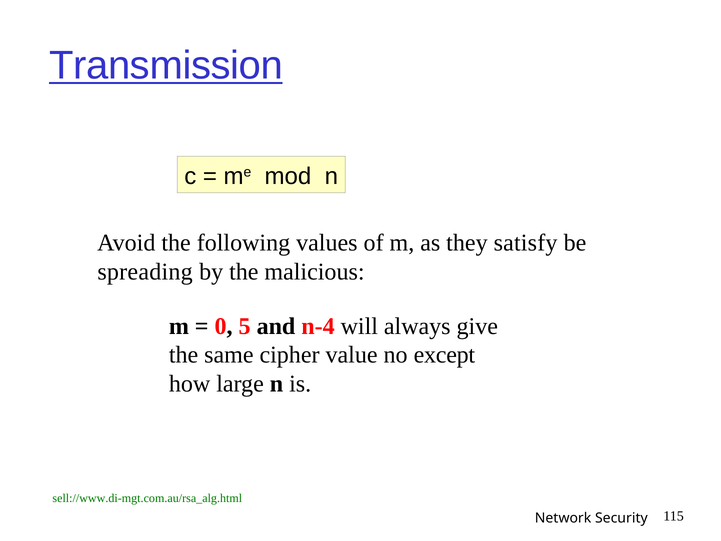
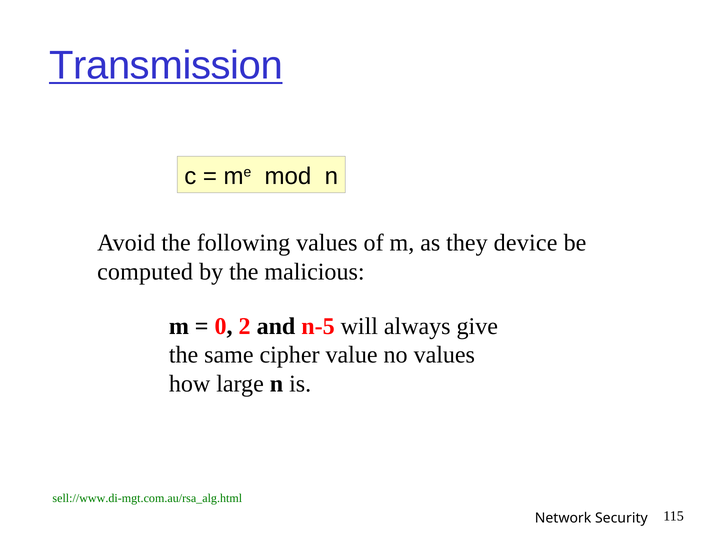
satisfy: satisfy -> device
spreading: spreading -> computed
5: 5 -> 2
n-4: n-4 -> n-5
no except: except -> values
